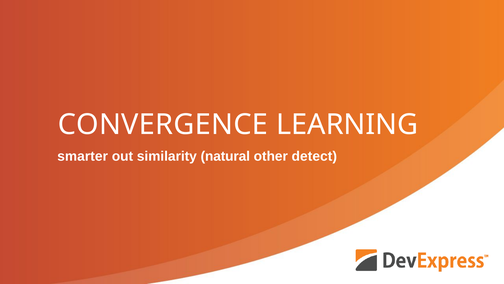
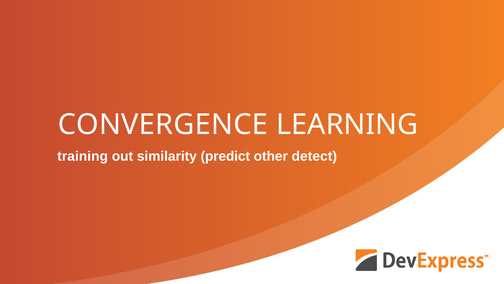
smarter: smarter -> training
natural: natural -> predict
